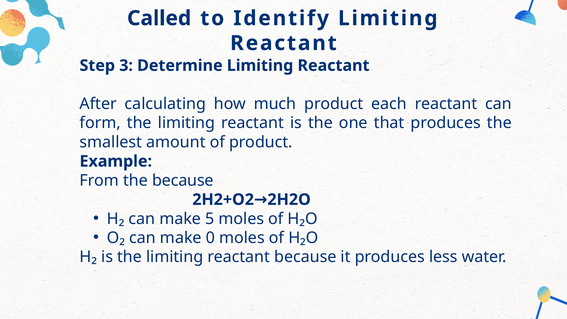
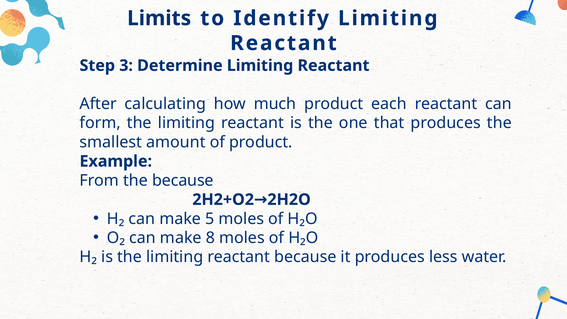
Called: Called -> Limits
0: 0 -> 8
